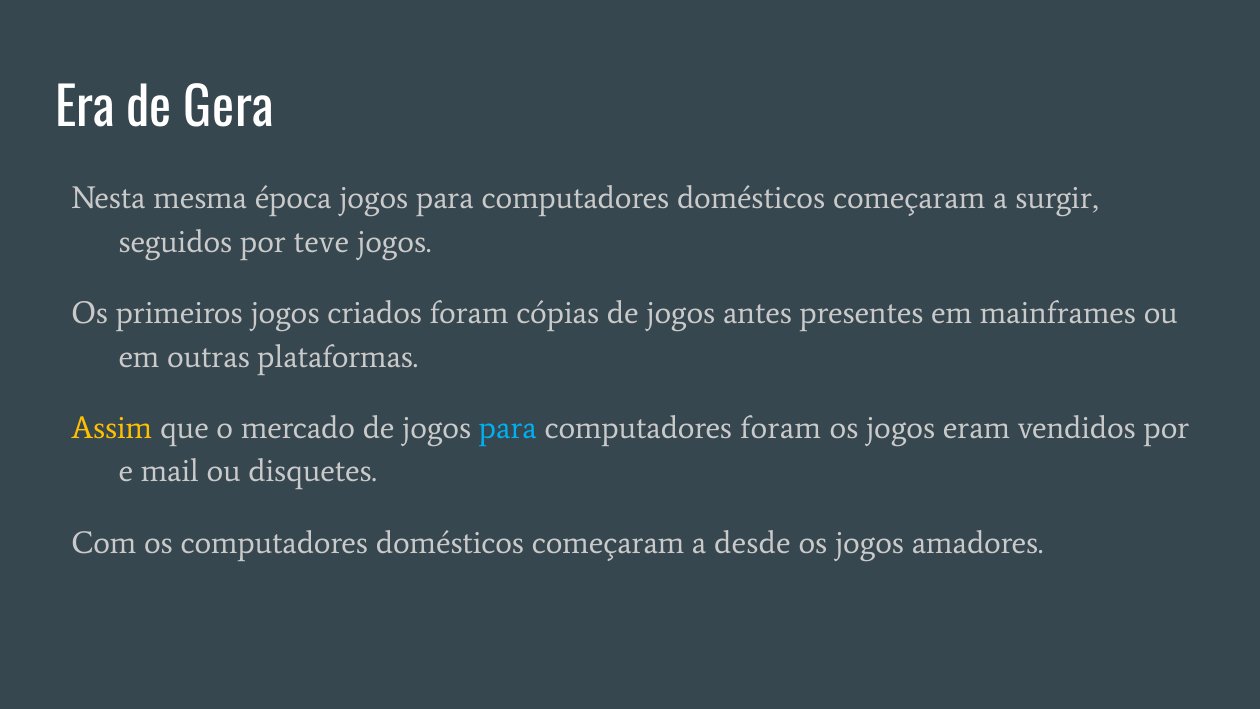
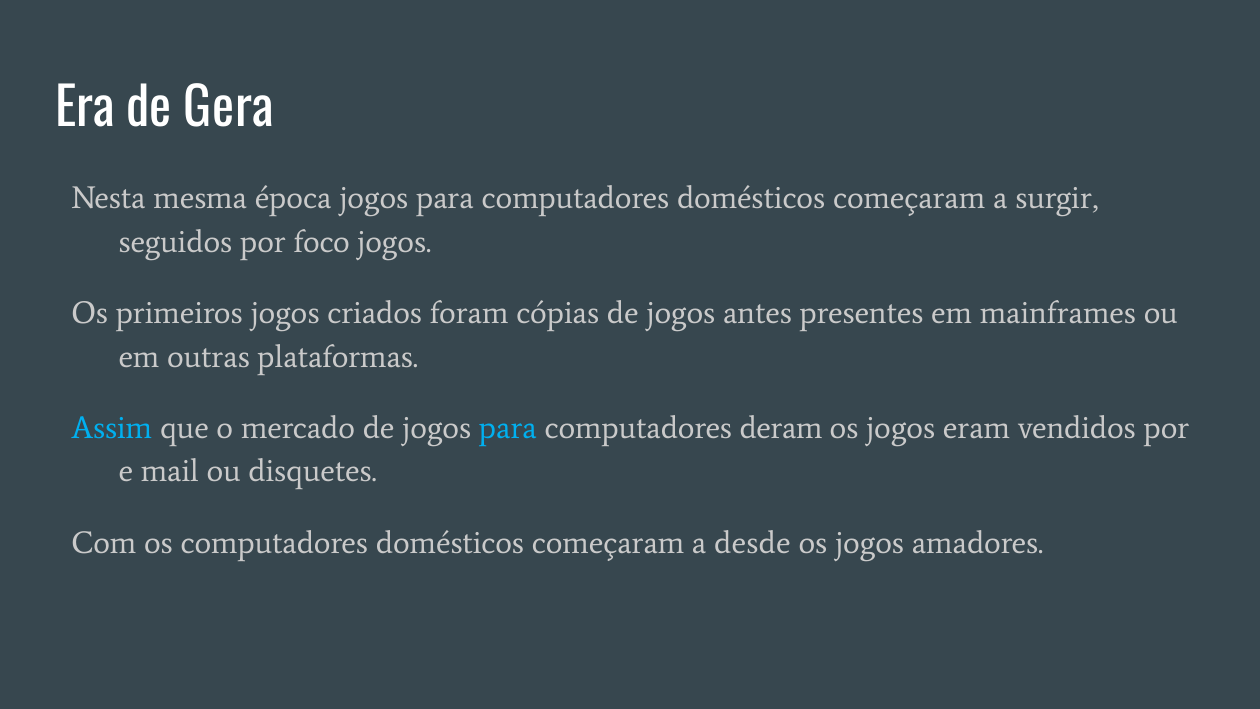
teve: teve -> foco
Assim colour: yellow -> light blue
computadores foram: foram -> deram
